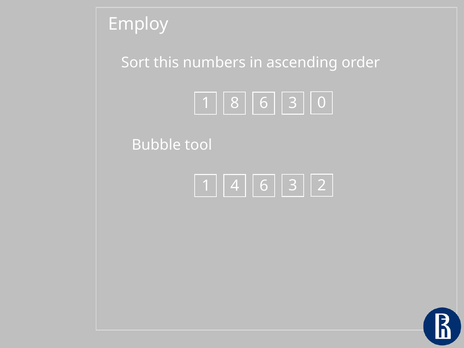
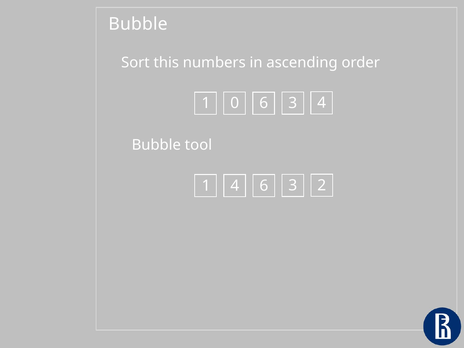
Employ at (138, 24): Employ -> Bubble
8: 8 -> 0
3 0: 0 -> 4
